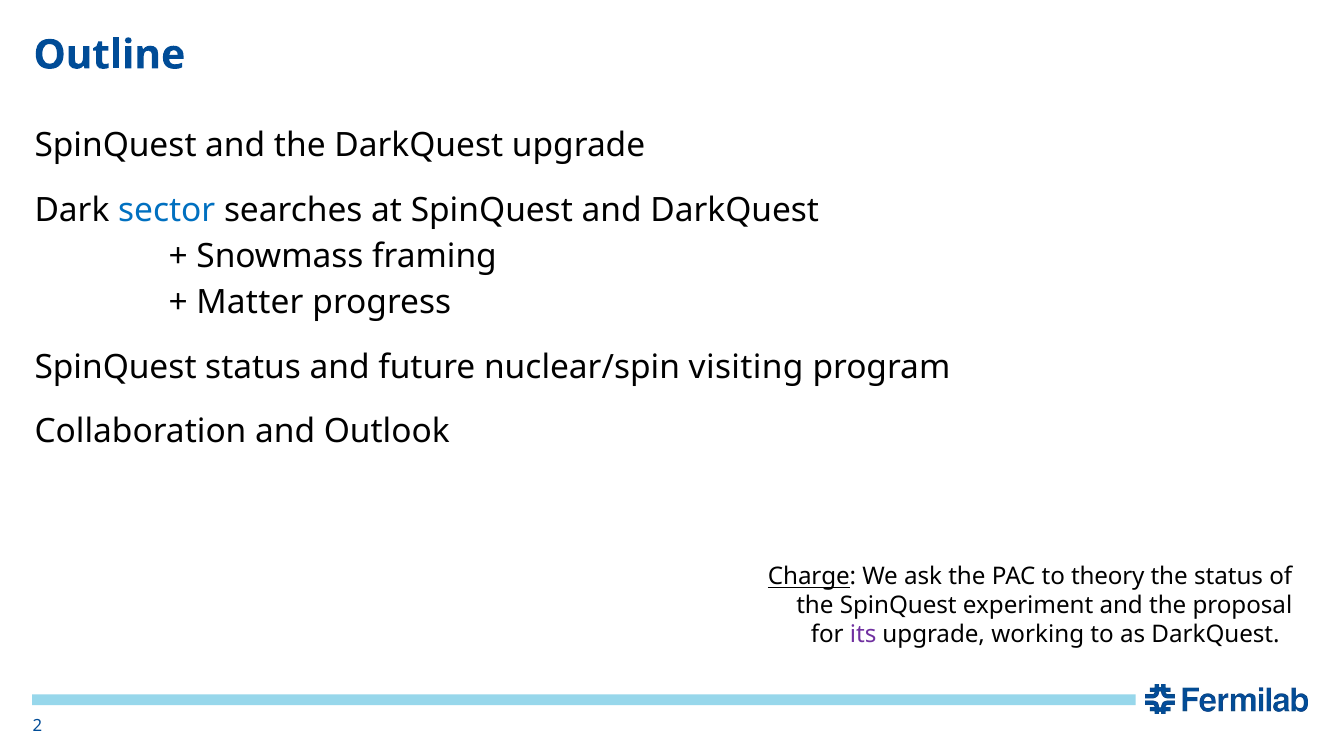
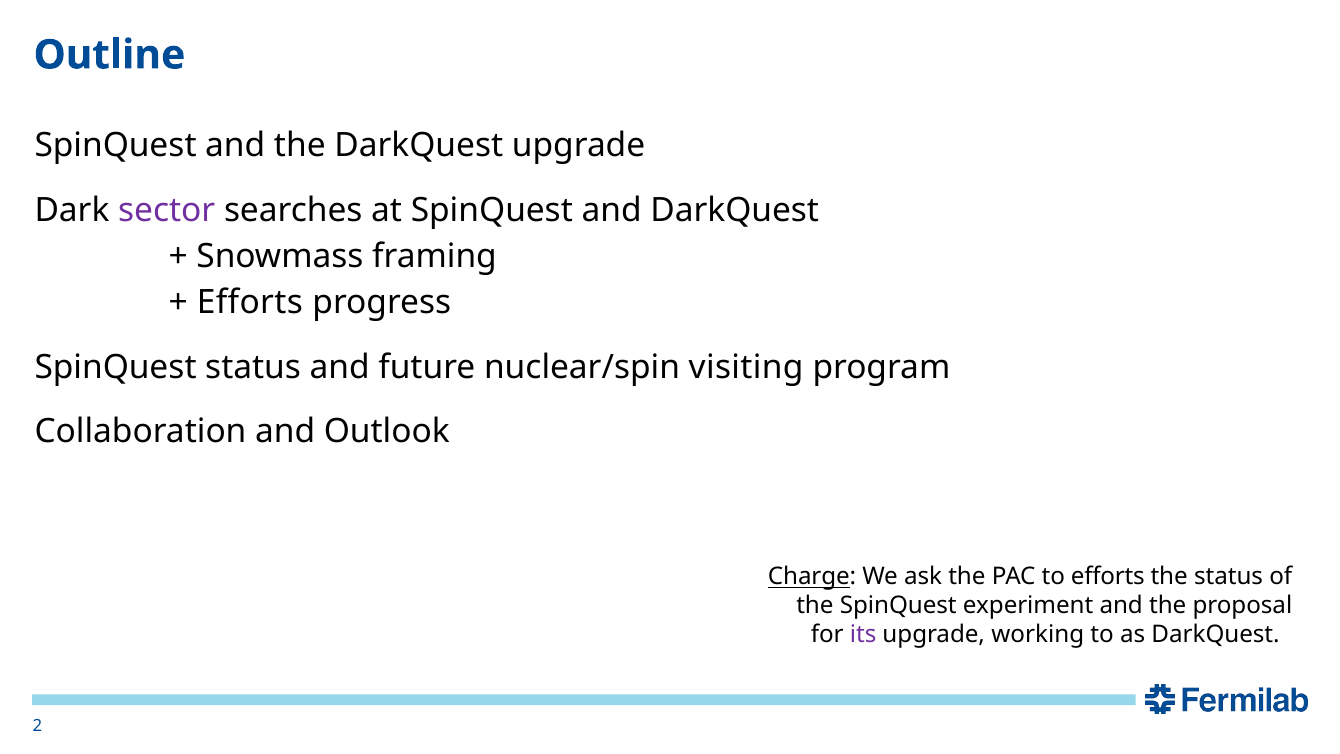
sector colour: blue -> purple
Matter at (250, 302): Matter -> Efforts
to theory: theory -> efforts
